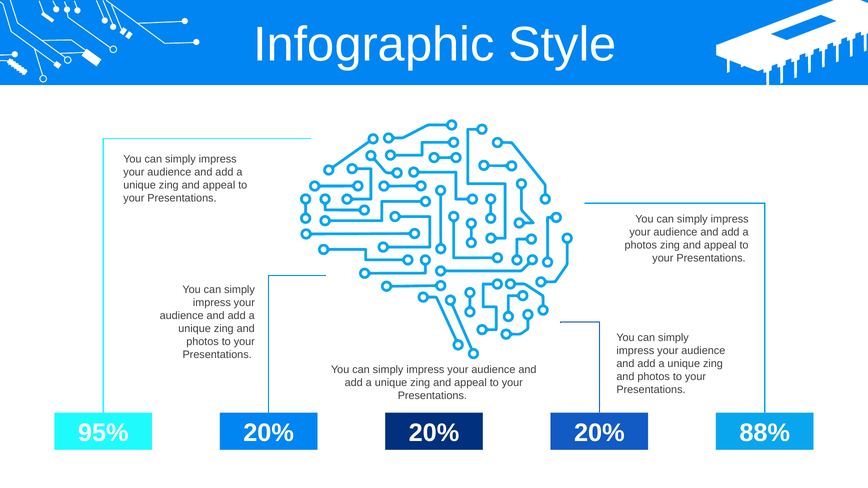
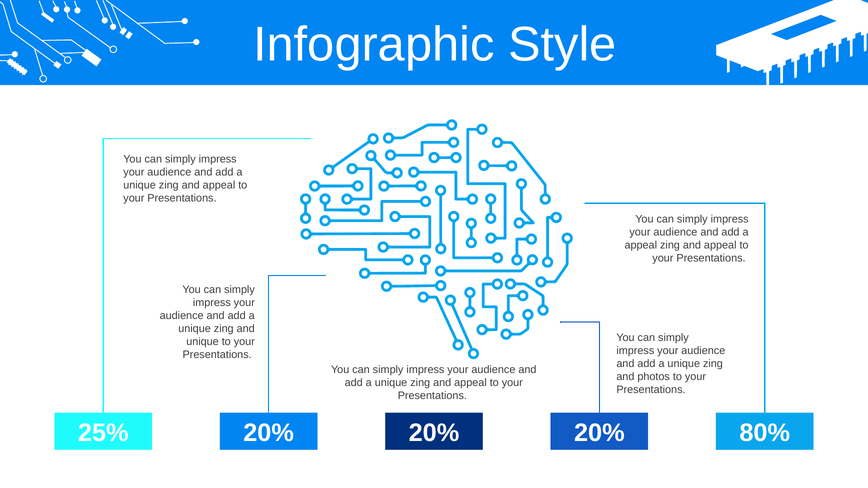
photos at (641, 245): photos -> appeal
photos at (203, 342): photos -> unique
95%: 95% -> 25%
88%: 88% -> 80%
